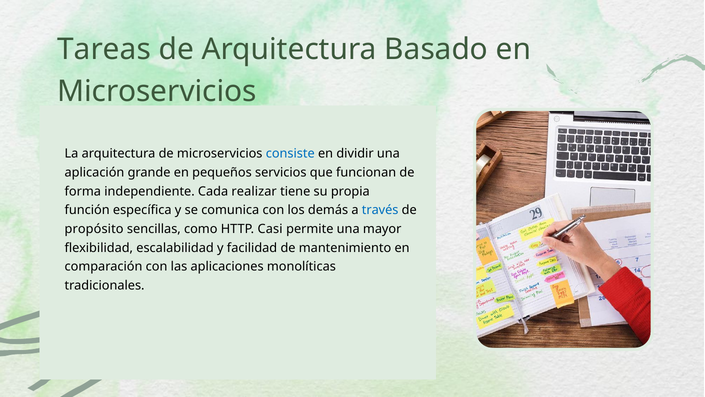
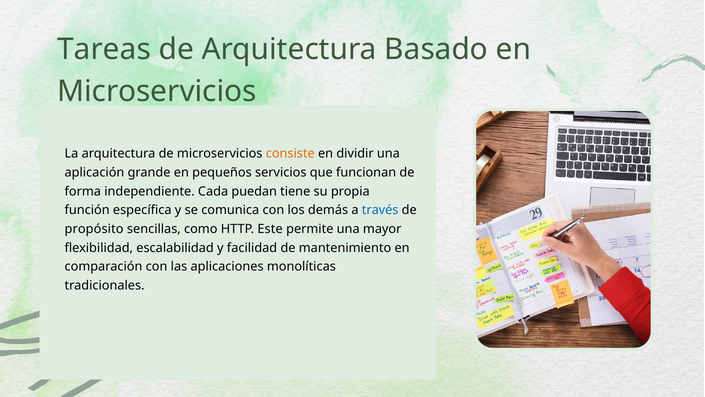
consiste colour: blue -> orange
realizar: realizar -> puedan
Casi: Casi -> Este
